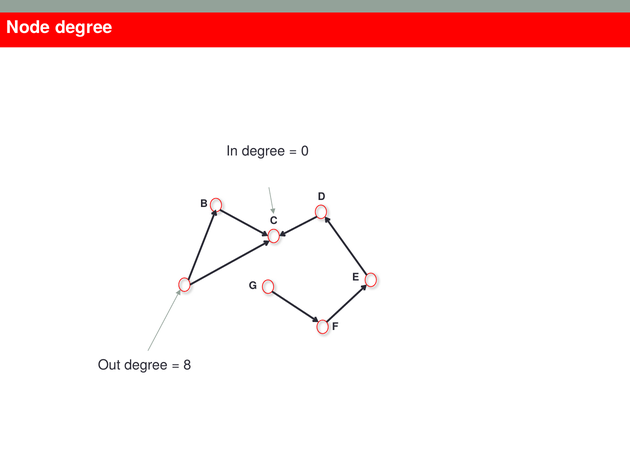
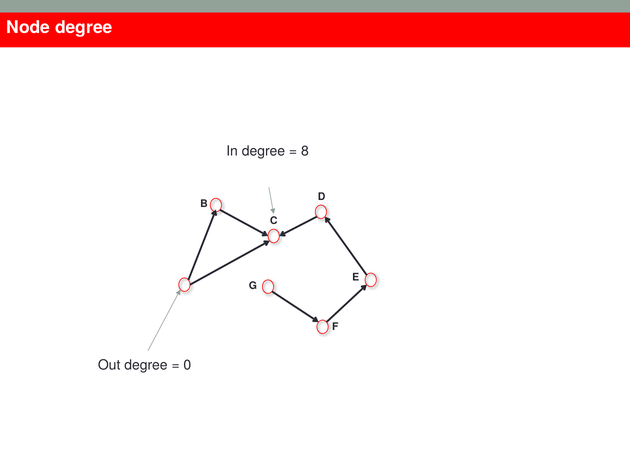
0: 0 -> 8
8: 8 -> 0
